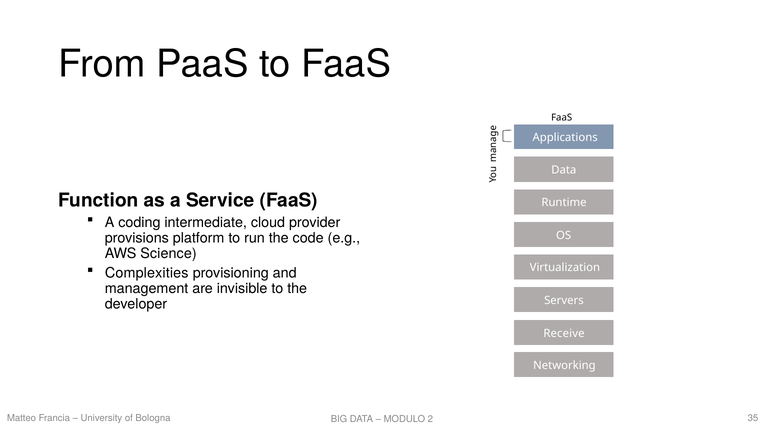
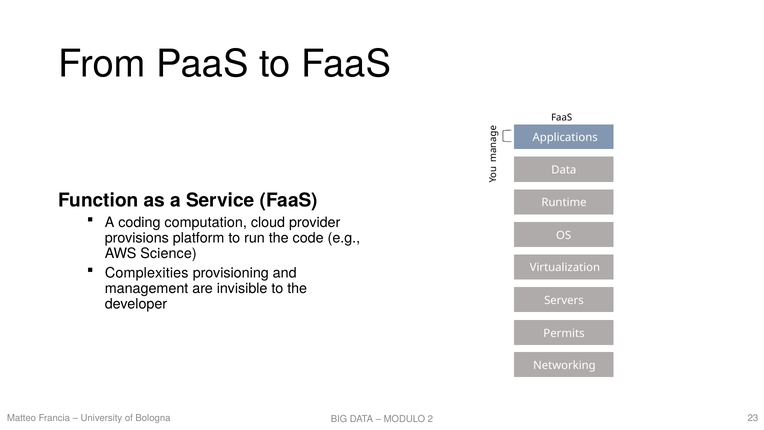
intermediate: intermediate -> computation
Receive: Receive -> Permits
35: 35 -> 23
